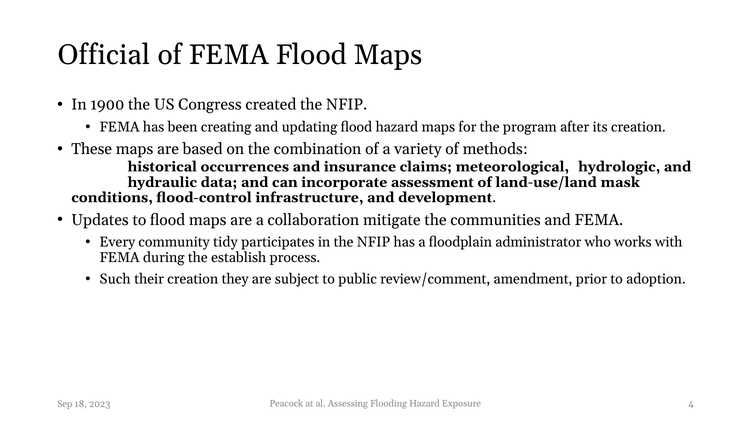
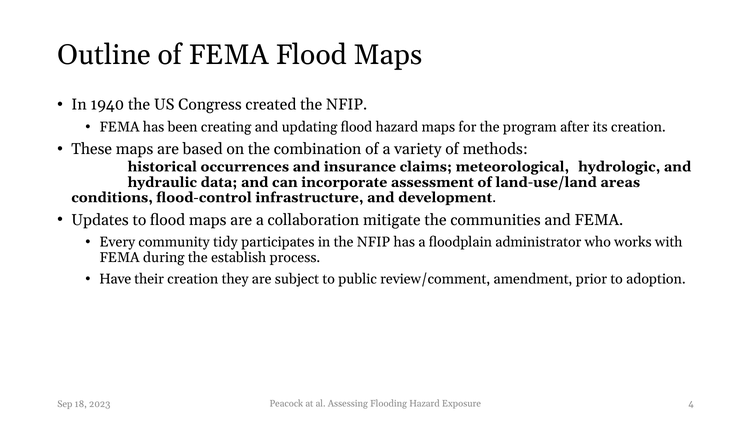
Official: Official -> Outline
1900: 1900 -> 1940
mask: mask -> areas
Such: Such -> Have
